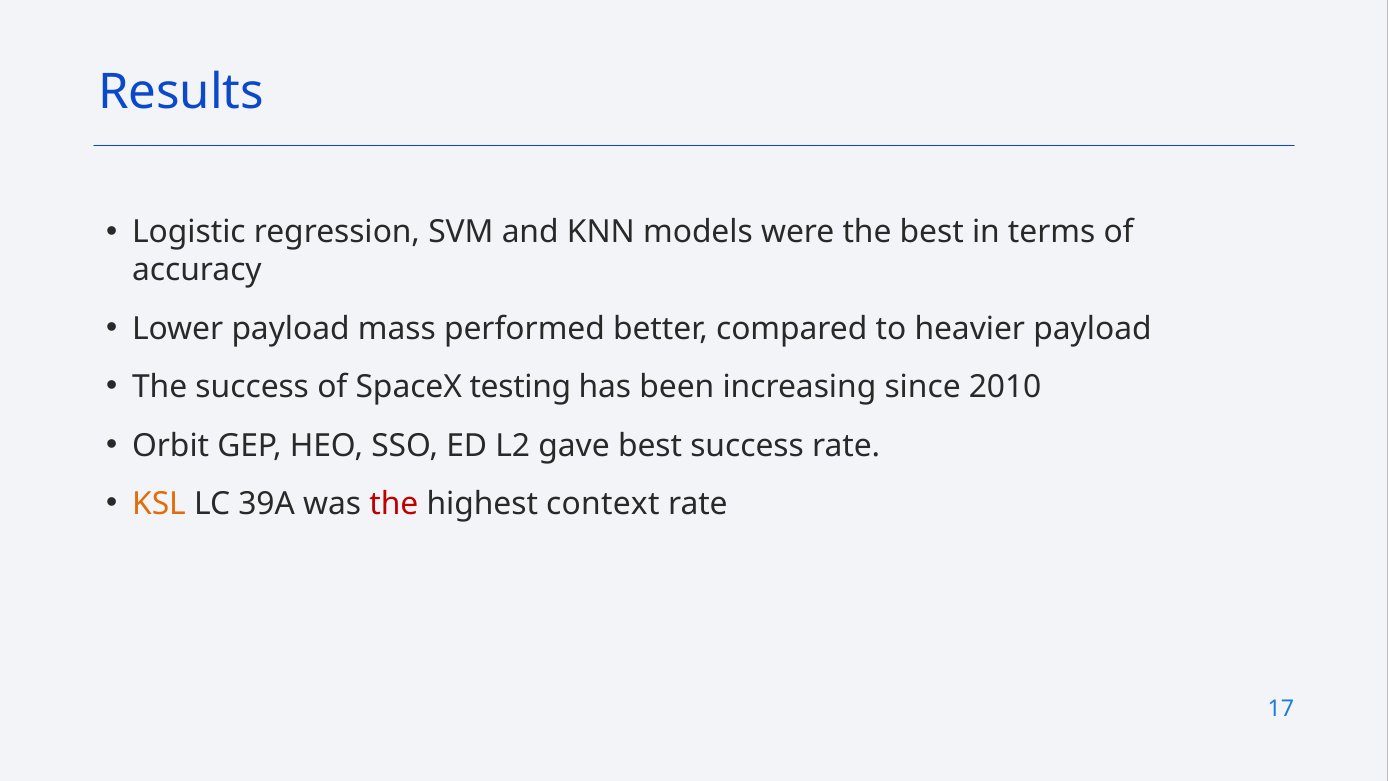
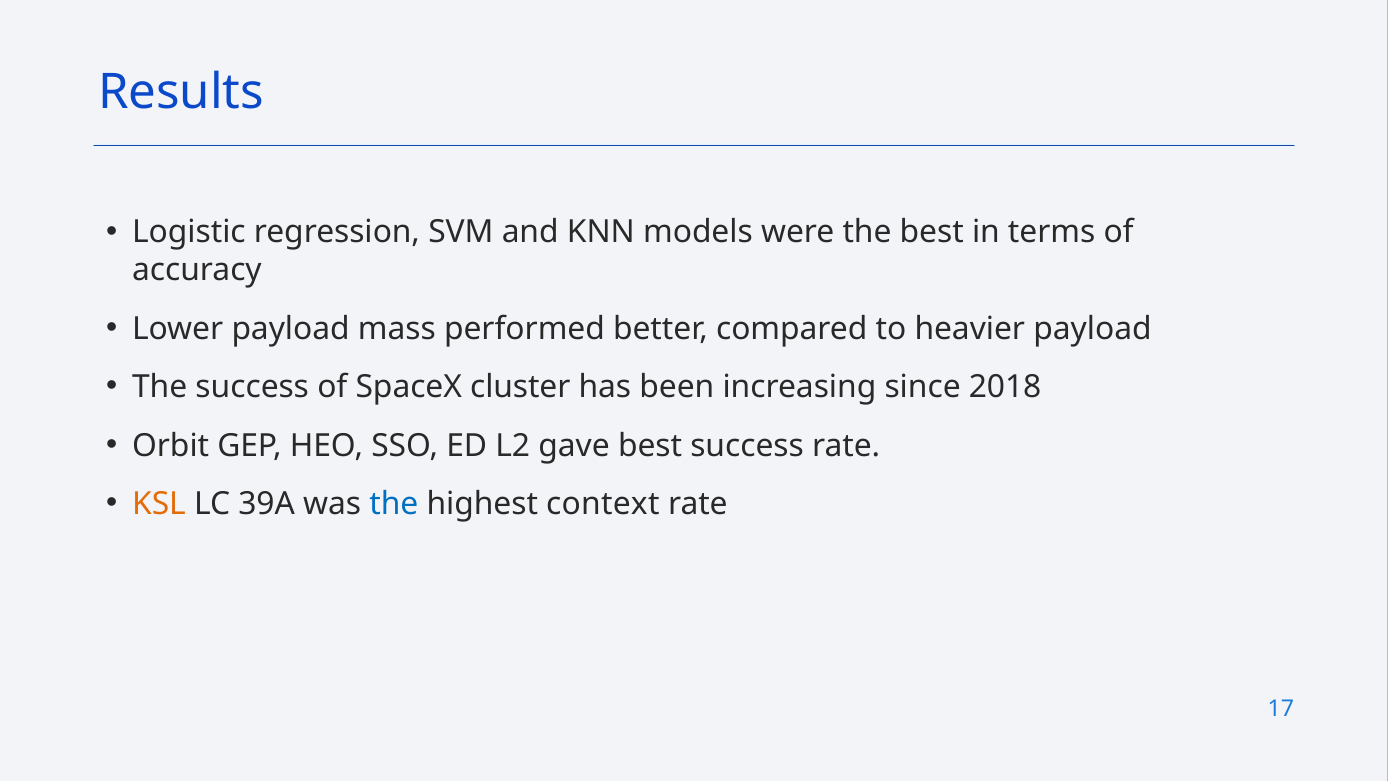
testing: testing -> cluster
2010: 2010 -> 2018
the at (394, 504) colour: red -> blue
